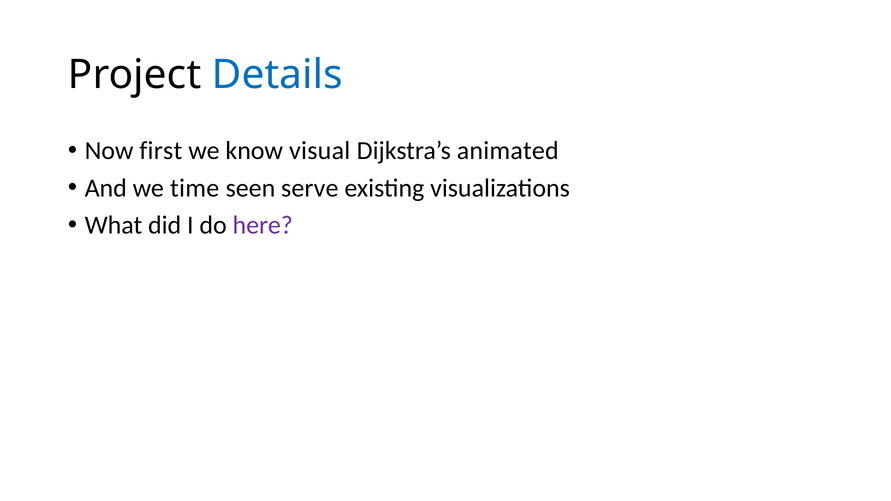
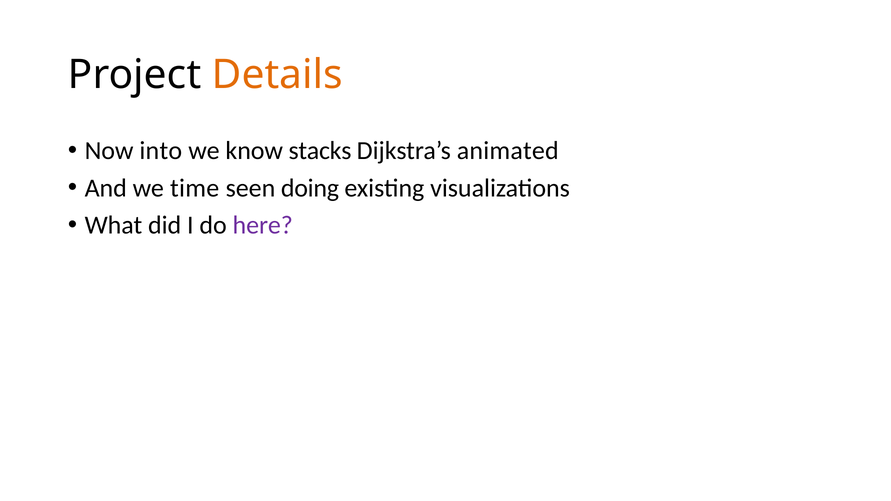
Details colour: blue -> orange
first: first -> into
visual: visual -> stacks
serve: serve -> doing
